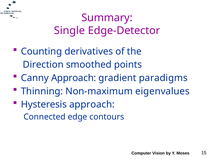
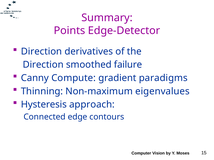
Single: Single -> Points
Counting at (41, 52): Counting -> Direction
points: points -> failure
Canny Approach: Approach -> Compute
